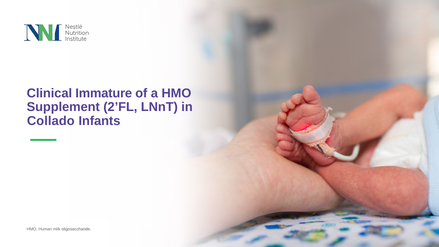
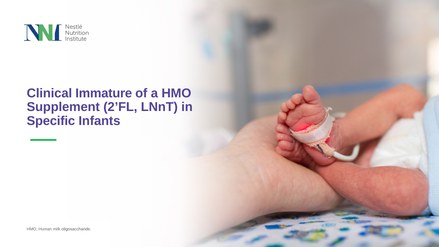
Collado: Collado -> Specific
